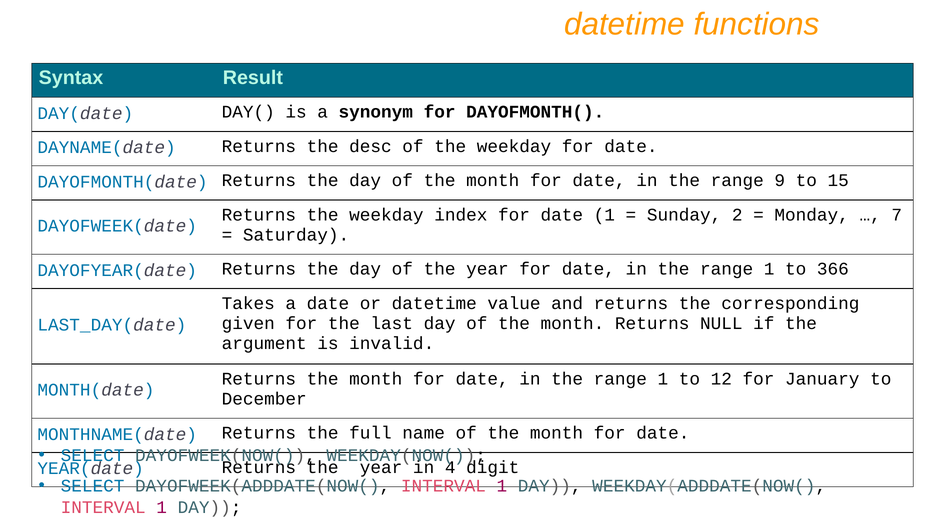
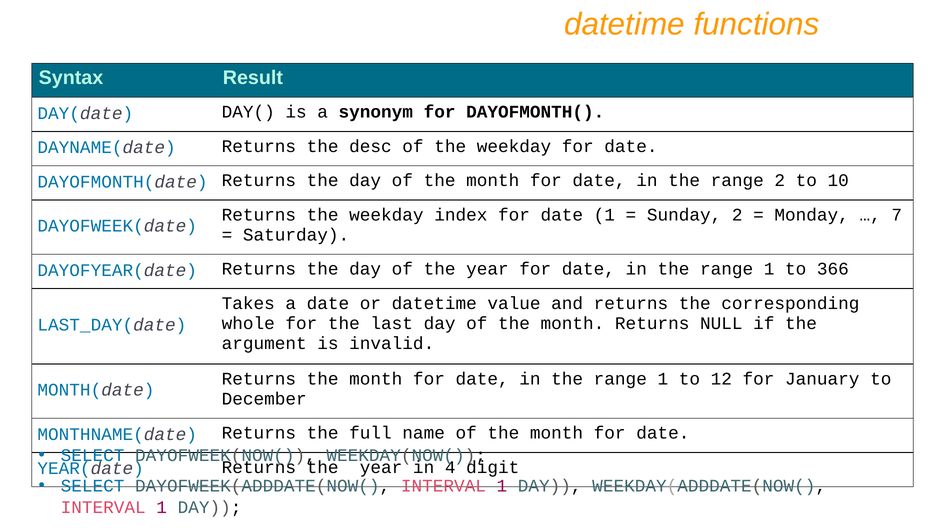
range 9: 9 -> 2
15: 15 -> 10
given: given -> whole
